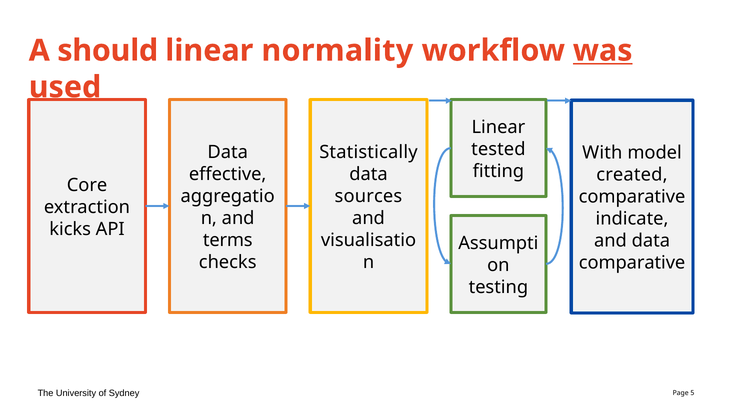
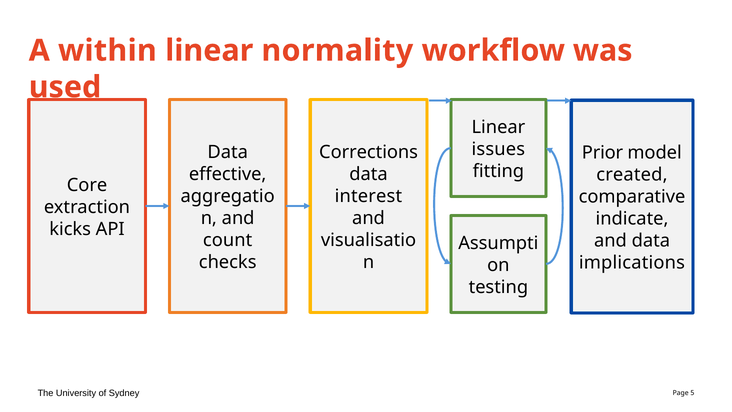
should: should -> within
was underline: present -> none
tested: tested -> issues
Statistically: Statistically -> Corrections
With: With -> Prior
sources: sources -> interest
terms: terms -> count
comparative at (632, 263): comparative -> implications
